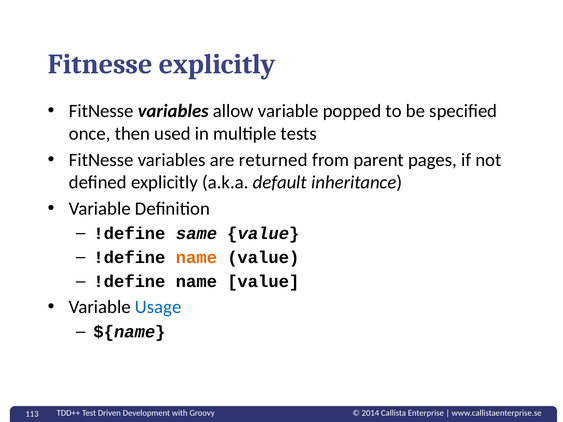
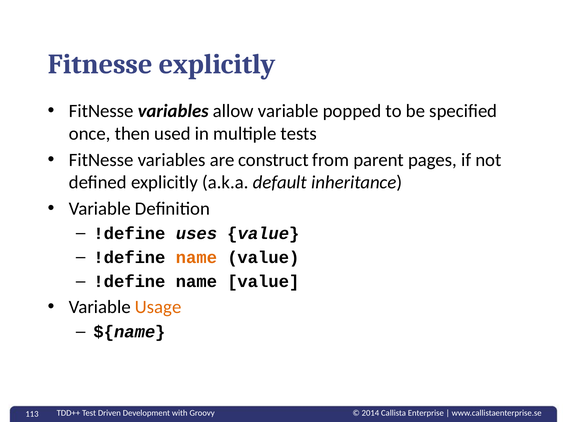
returned: returned -> construct
same: same -> uses
Usage colour: blue -> orange
